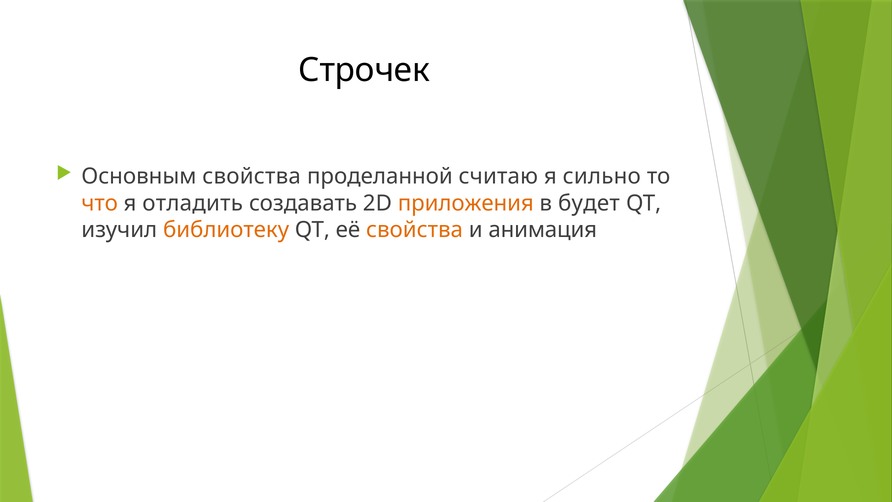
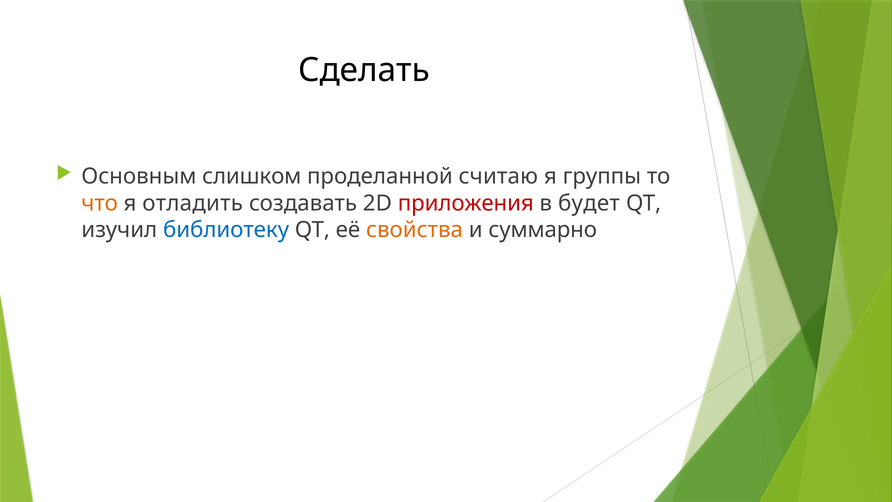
Строчек: Строчек -> Сделать
Основным свойства: свойства -> слишком
сильно: сильно -> группы
приложения colour: orange -> red
библиотеку colour: orange -> blue
анимация: анимация -> суммарно
